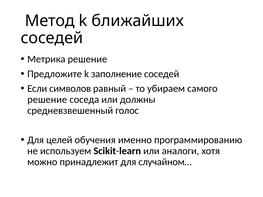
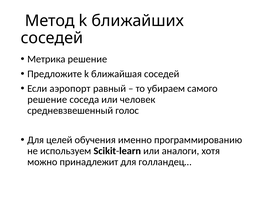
заполнение: заполнение -> ближайшая
символов: символов -> аэропорт
должны: должны -> человек
случайном…: случайном… -> голландец…
